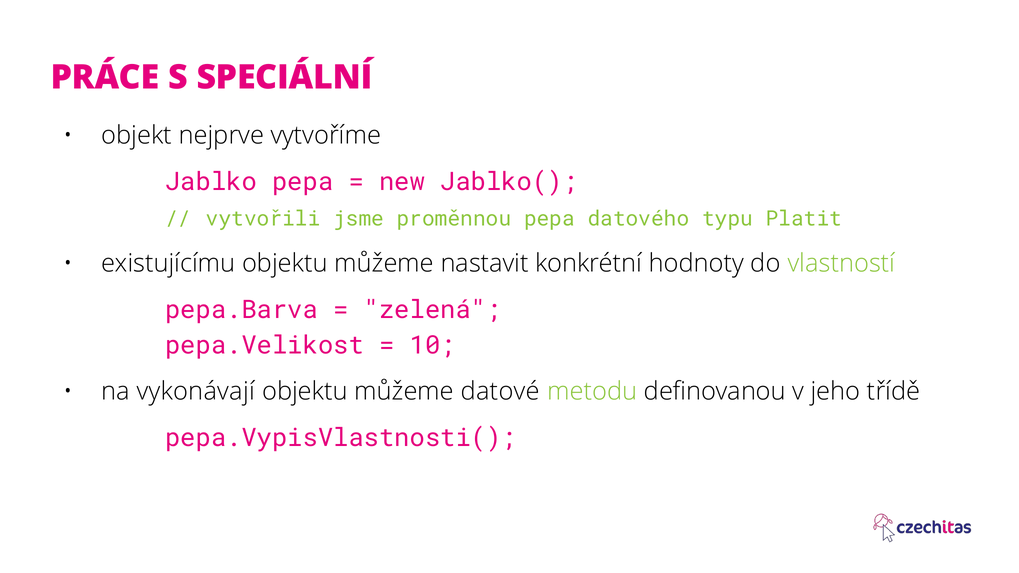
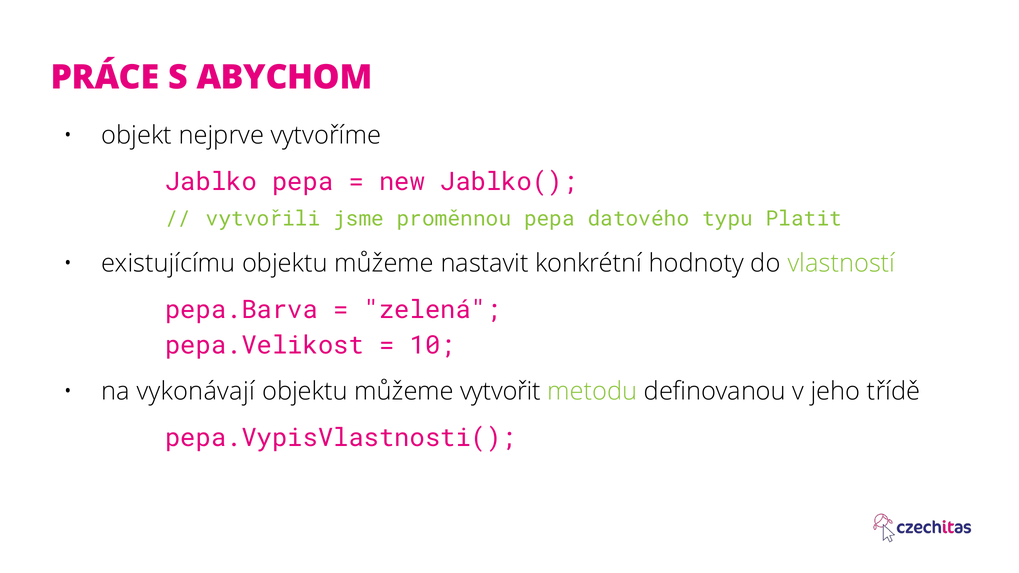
SPECIÁLNÍ: SPECIÁLNÍ -> ABYCHOM
datové: datové -> vytvořit
